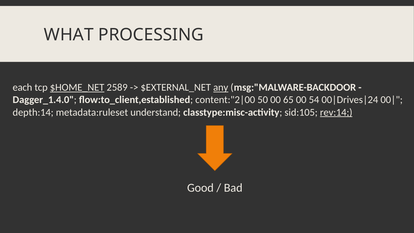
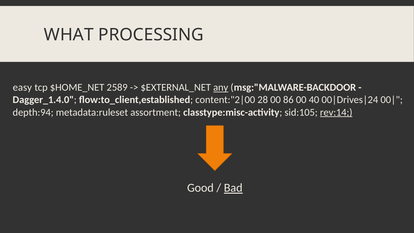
each: each -> easy
$HOME_NET underline: present -> none
50: 50 -> 28
65: 65 -> 86
54: 54 -> 40
depth:14: depth:14 -> depth:94
understand: understand -> assortment
Bad underline: none -> present
